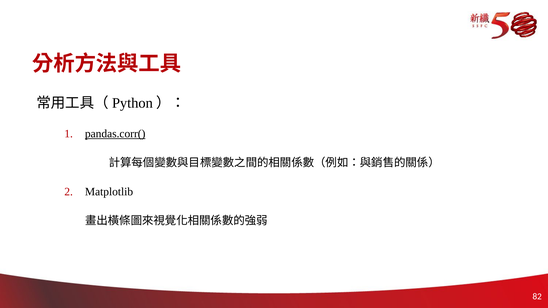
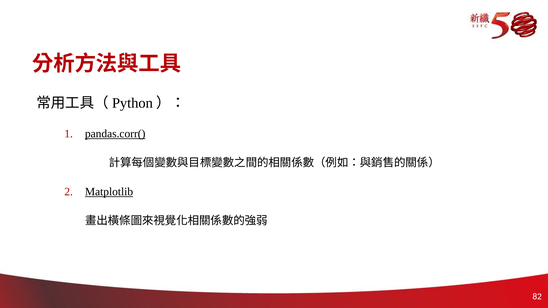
Matplotlib underline: none -> present
